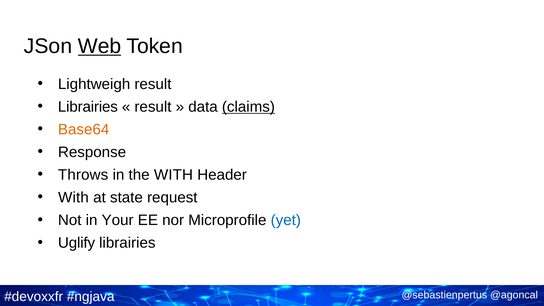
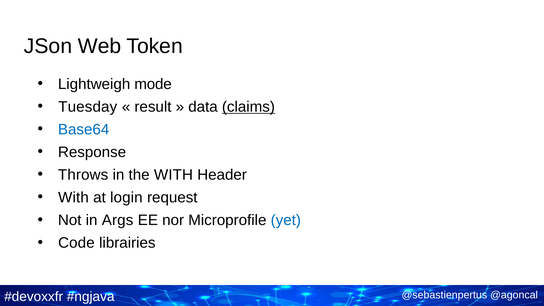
Web underline: present -> none
Lightweigh result: result -> mode
Librairies at (88, 107): Librairies -> Tuesday
Base64 colour: orange -> blue
state: state -> login
Your: Your -> Args
Uglify: Uglify -> Code
